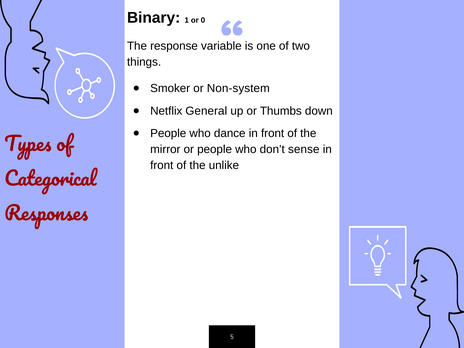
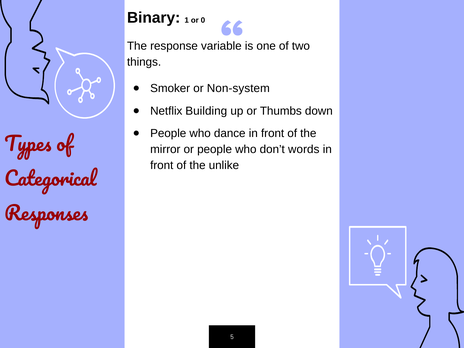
General: General -> Building
sense: sense -> words
